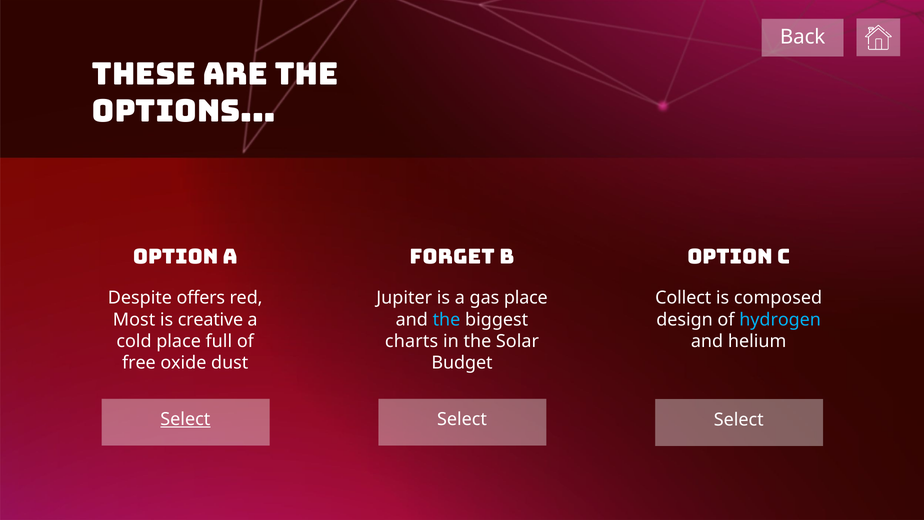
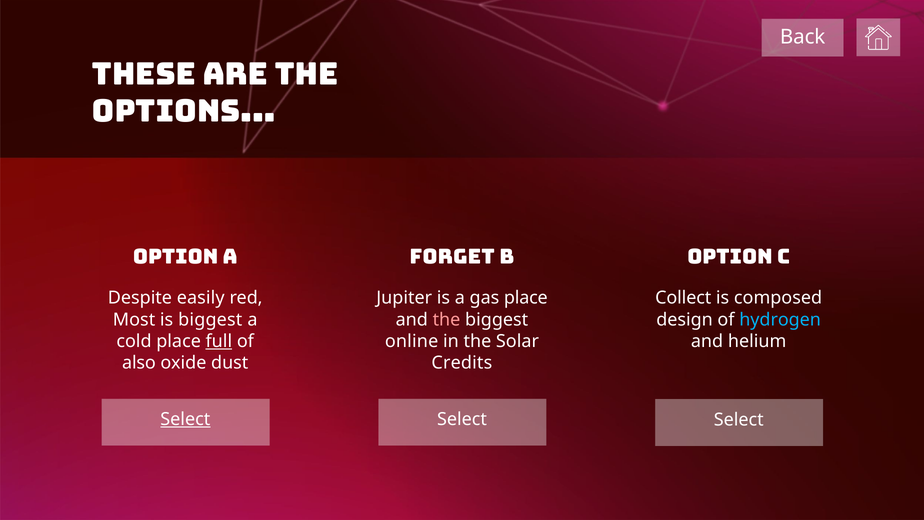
offers: offers -> easily
is creative: creative -> biggest
the at (446, 319) colour: light blue -> pink
full underline: none -> present
charts: charts -> online
free: free -> also
Budget: Budget -> Credits
